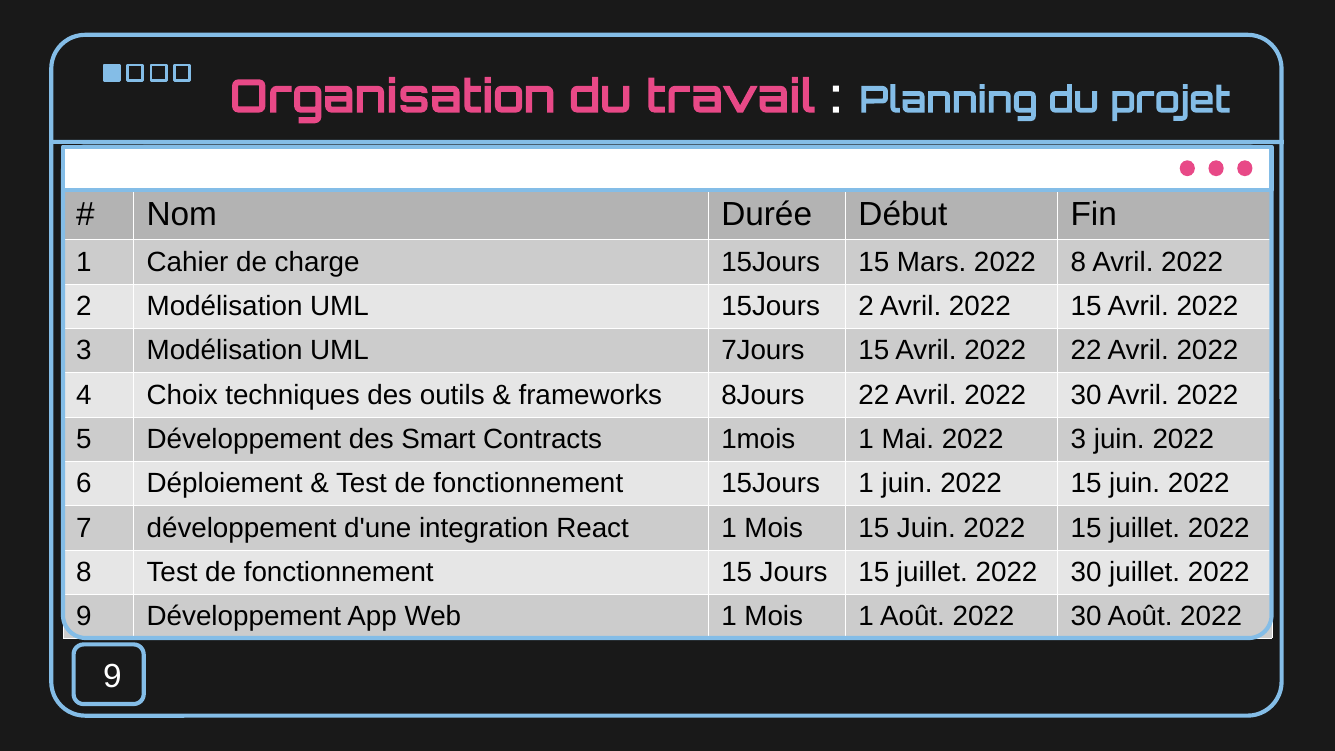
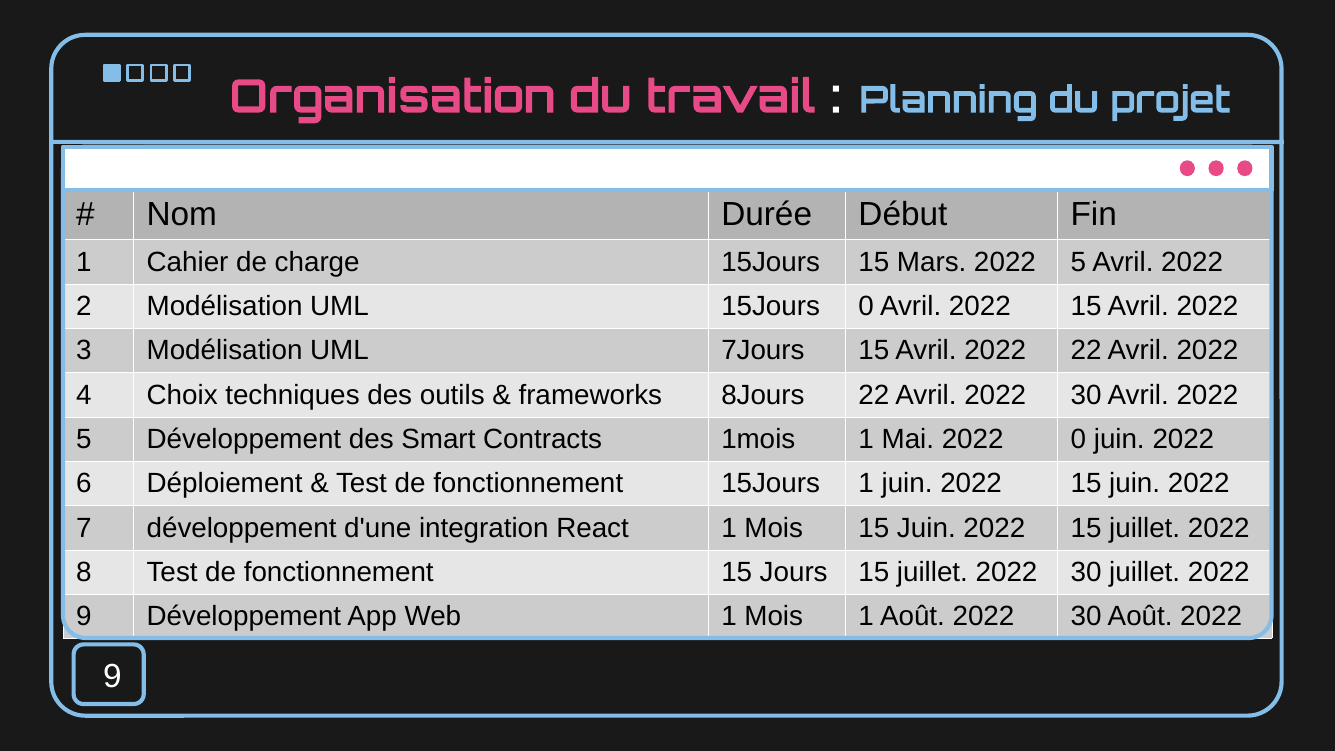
Mars 2022 8: 8 -> 5
15Jours 2: 2 -> 0
Mai 2022 3: 3 -> 0
